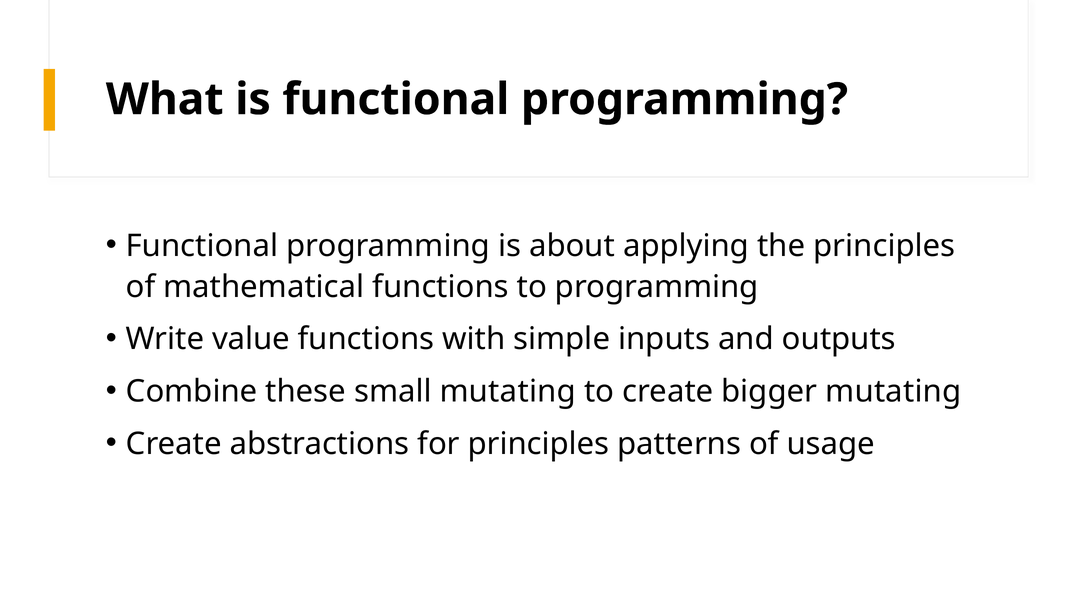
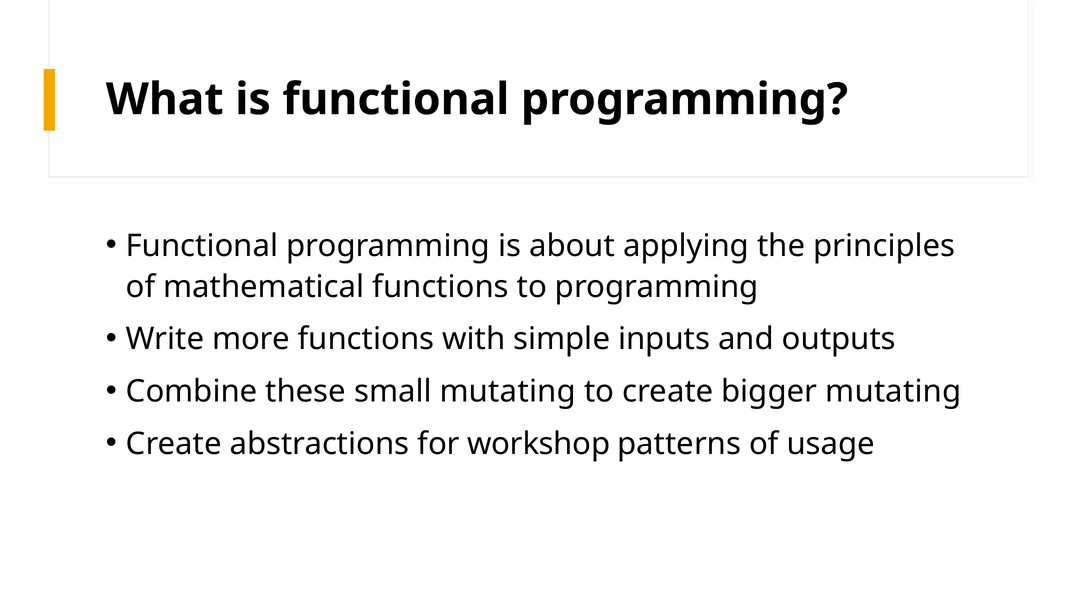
value: value -> more
for principles: principles -> workshop
